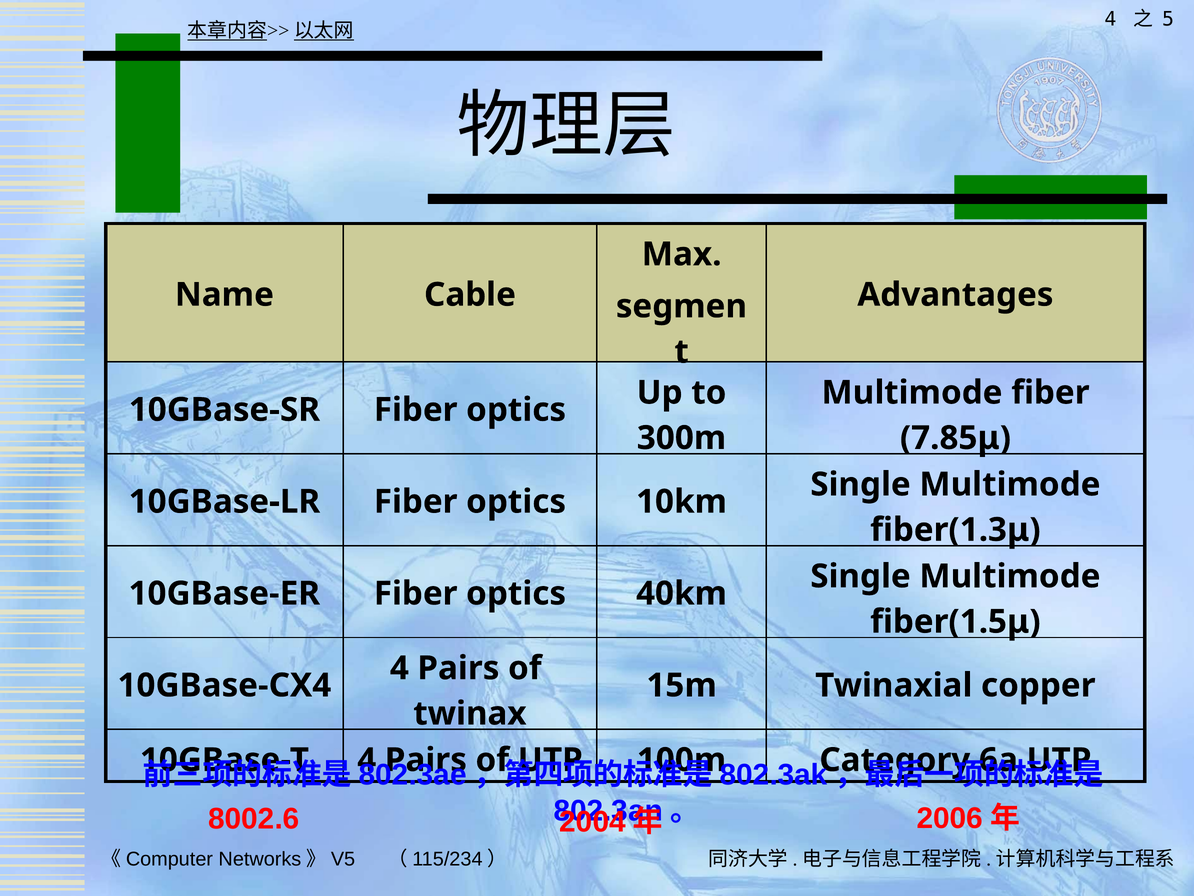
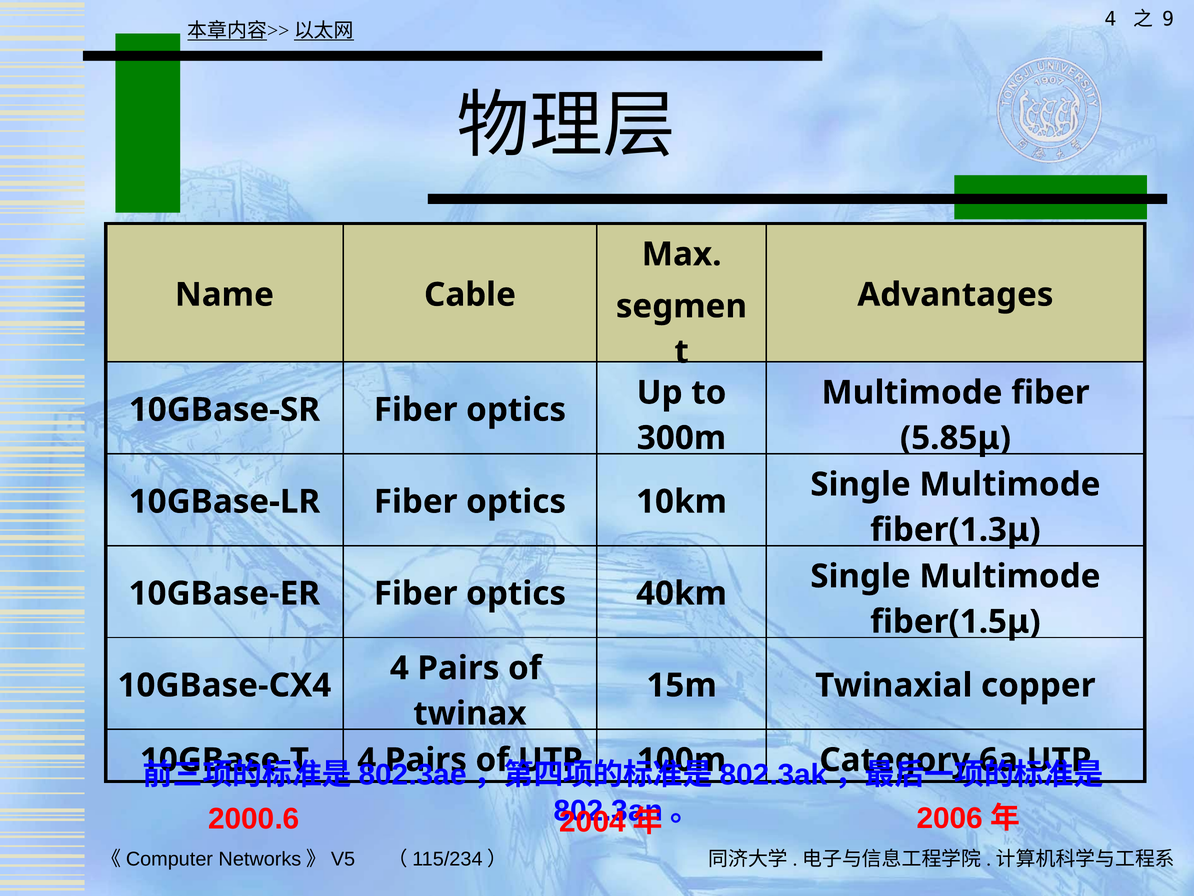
5: 5 -> 9
7.85μ: 7.85μ -> 5.85μ
8002.6: 8002.6 -> 2000.6
